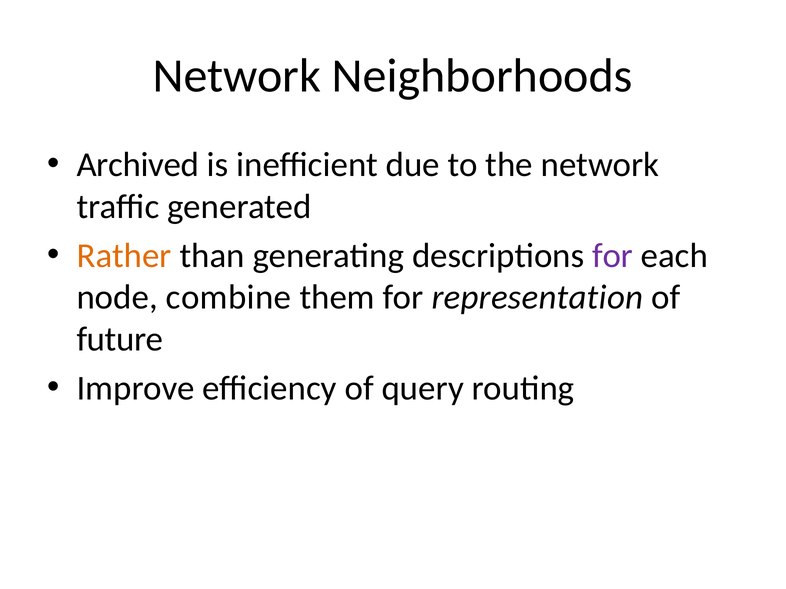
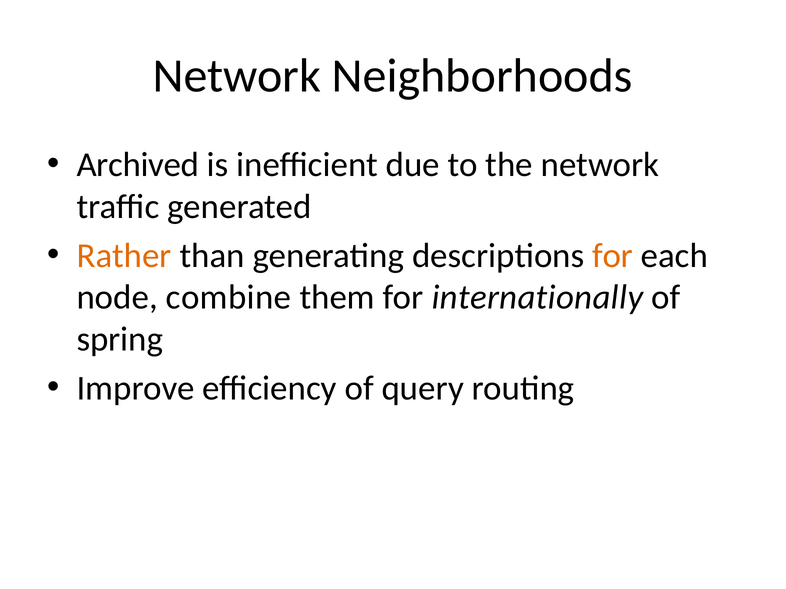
for at (613, 256) colour: purple -> orange
representation: representation -> internationally
future: future -> spring
